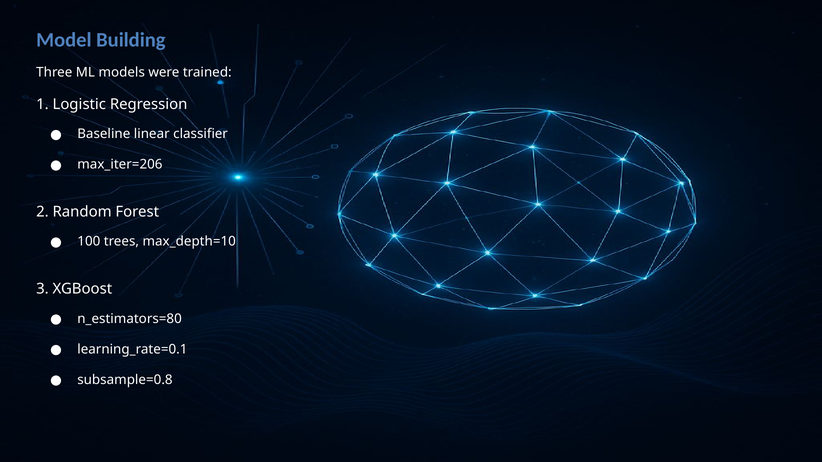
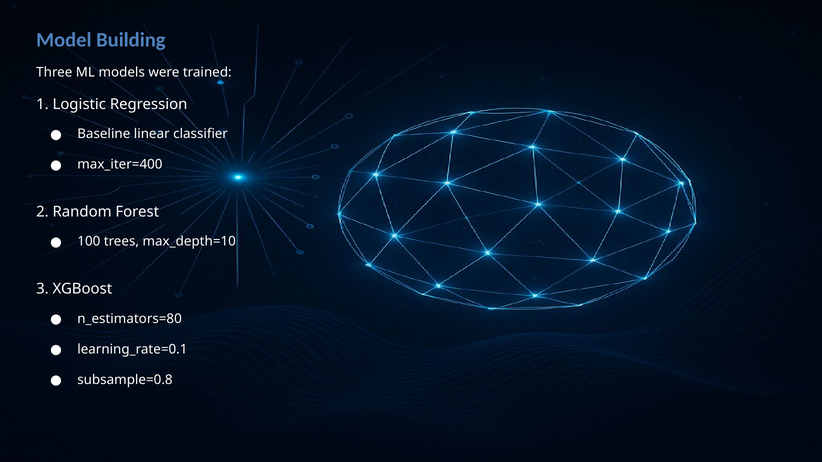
max_iter=206: max_iter=206 -> max_iter=400
